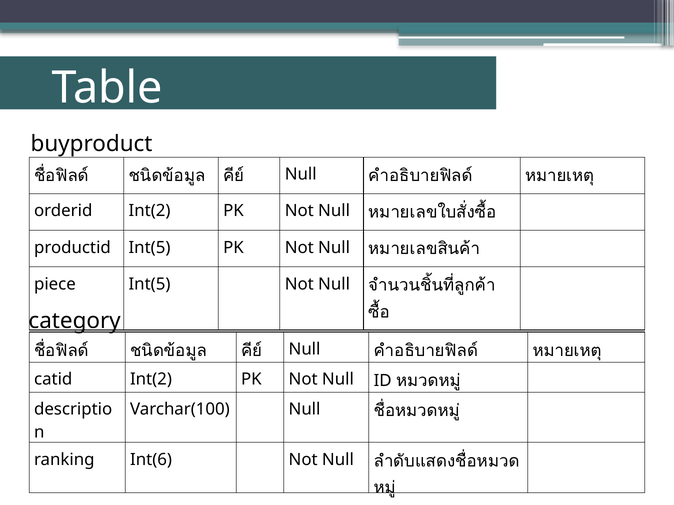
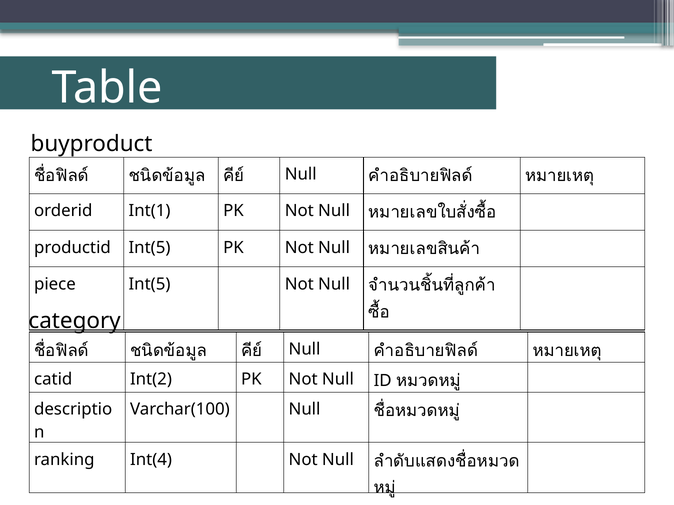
orderid Int(2: Int(2 -> Int(1
Int(6: Int(6 -> Int(4
